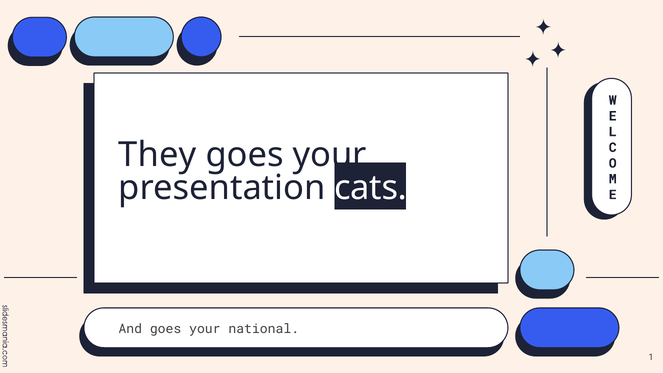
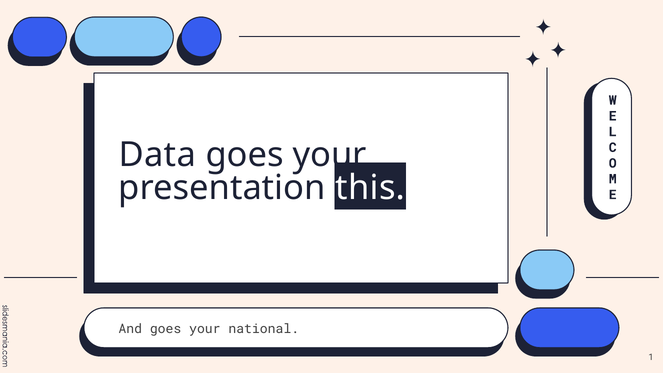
They: They -> Data
cats: cats -> this
